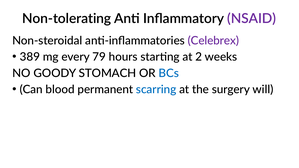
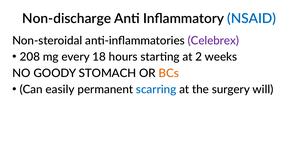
Non-tolerating: Non-tolerating -> Non-discharge
NSAID colour: purple -> blue
389: 389 -> 208
79: 79 -> 18
BCs colour: blue -> orange
blood: blood -> easily
